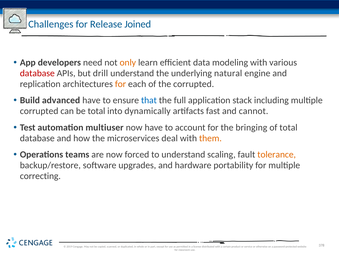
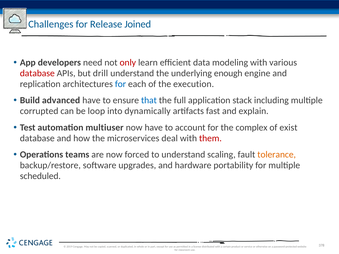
only colour: orange -> red
natural: natural -> enough
for at (120, 84) colour: orange -> blue
the corrupted: corrupted -> execution
be total: total -> loop
cannot: cannot -> explain
bringing: bringing -> complex
of total: total -> exist
them colour: orange -> red
correcting: correcting -> scheduled
